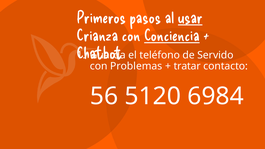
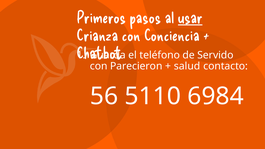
Conciencia underline: present -> none
Problemas: Problemas -> Parecieron
tratar: tratar -> salud
5120: 5120 -> 5110
